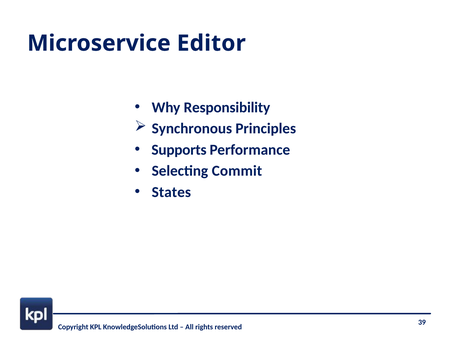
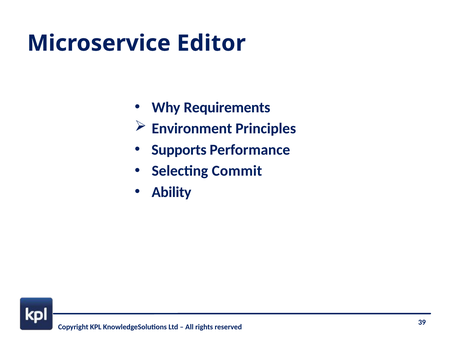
Responsibility: Responsibility -> Requirements
Synchronous: Synchronous -> Environment
States: States -> Ability
